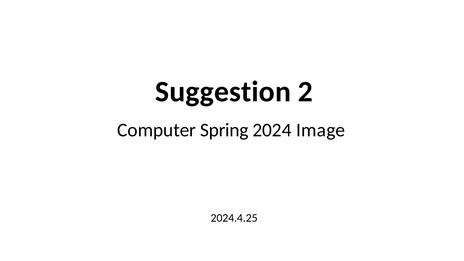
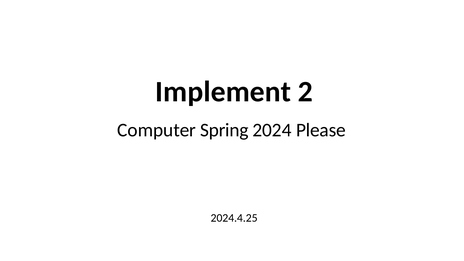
Suggestion: Suggestion -> Implement
Image: Image -> Please
